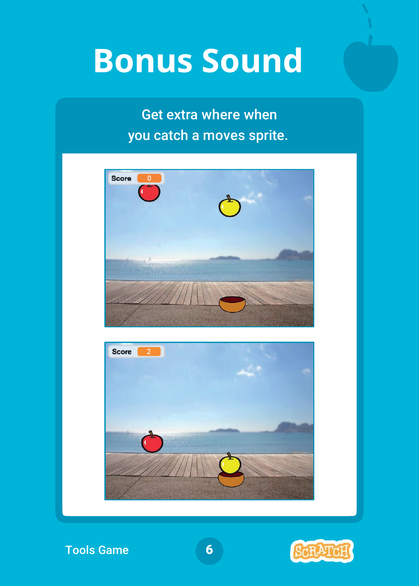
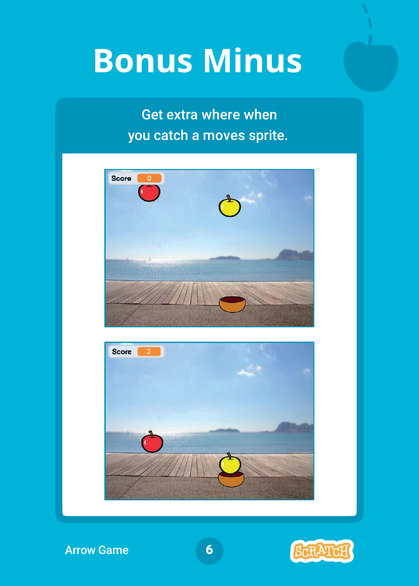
Sound: Sound -> Minus
Tools: Tools -> Arrow
